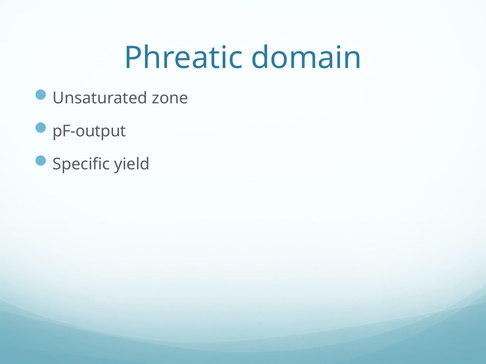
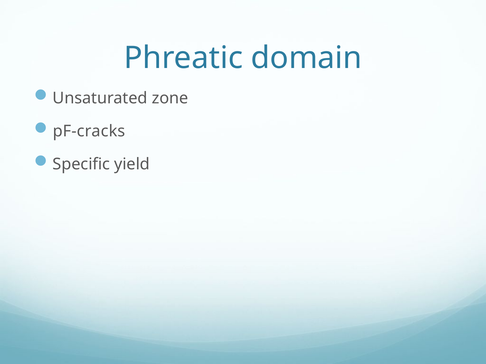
pF-output: pF-output -> pF-cracks
